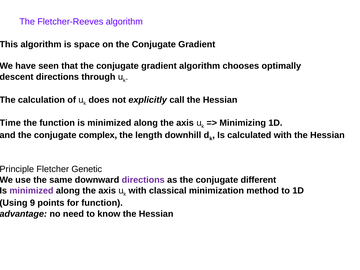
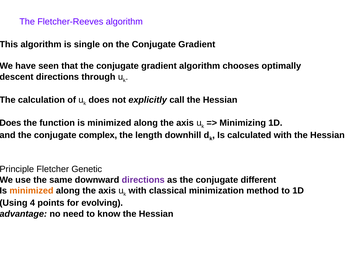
space: space -> single
Time at (10, 123): Time -> Does
minimized at (31, 191) colour: purple -> orange
9: 9 -> 4
for function: function -> evolving
